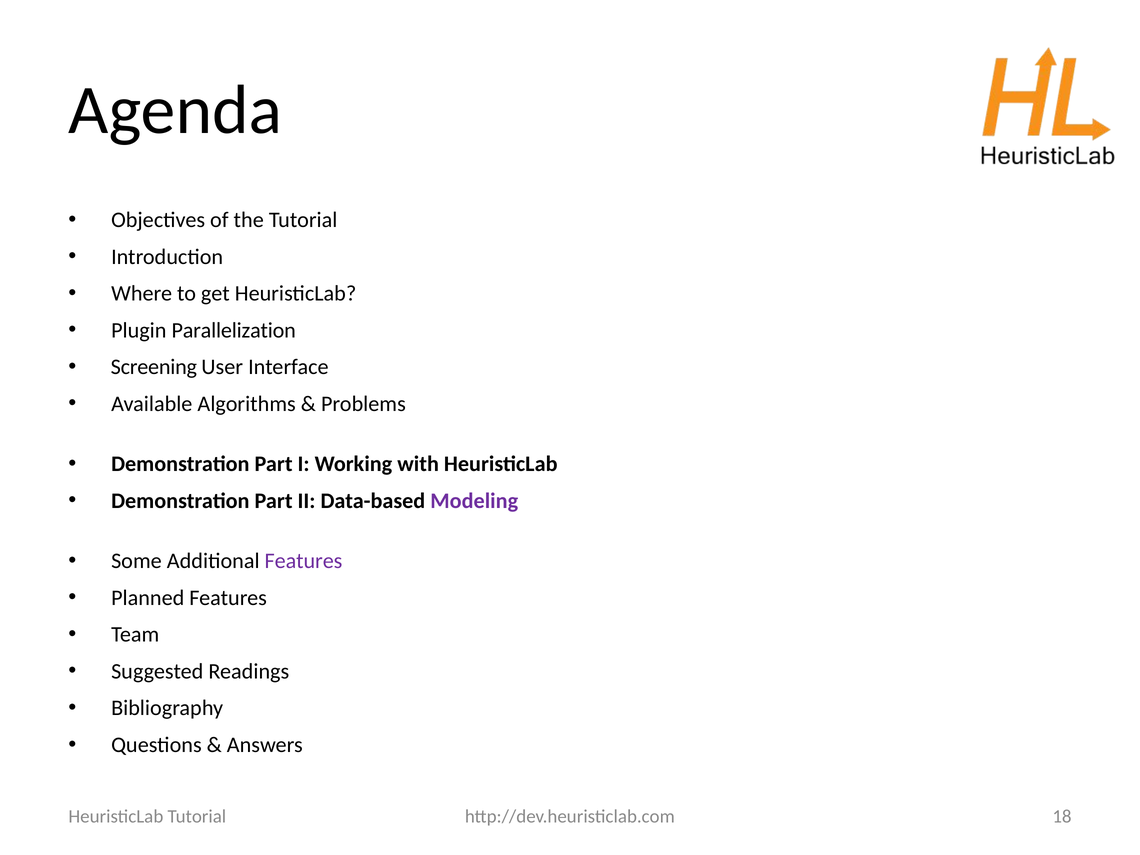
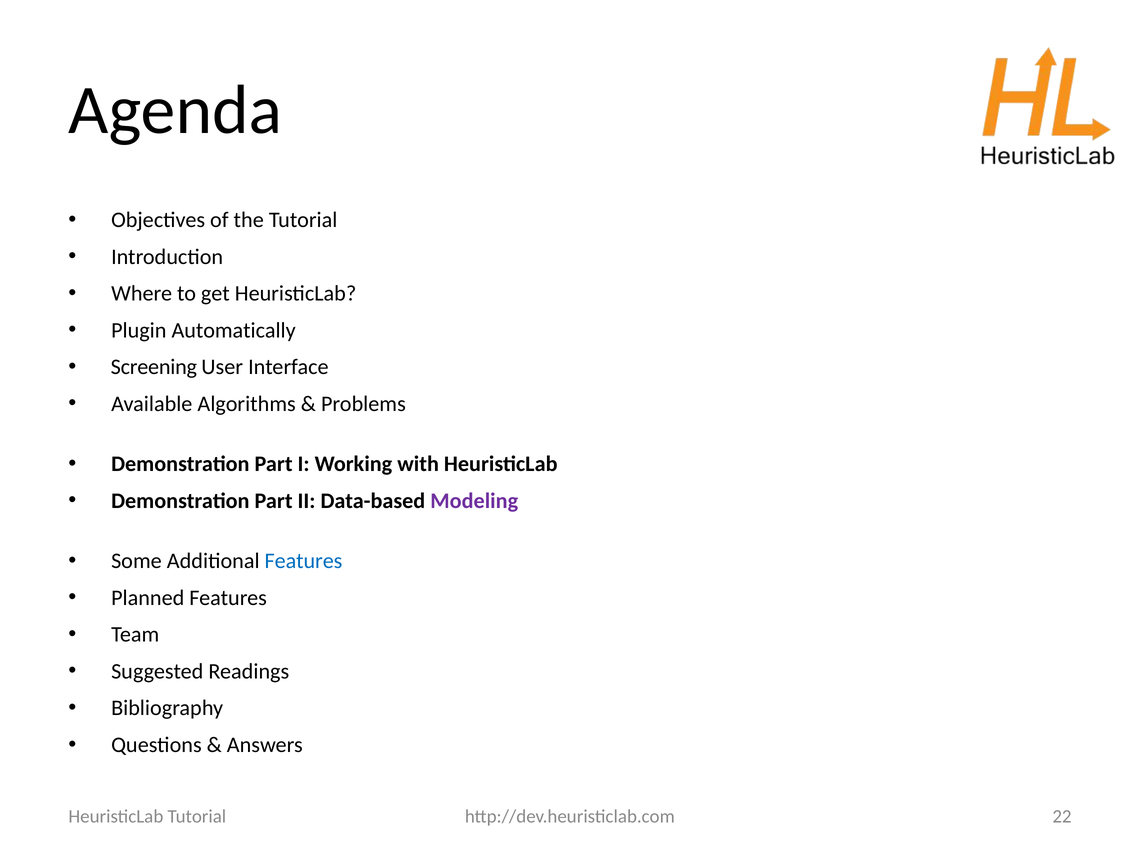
Parallelization: Parallelization -> Automatically
Features at (303, 561) colour: purple -> blue
18: 18 -> 22
